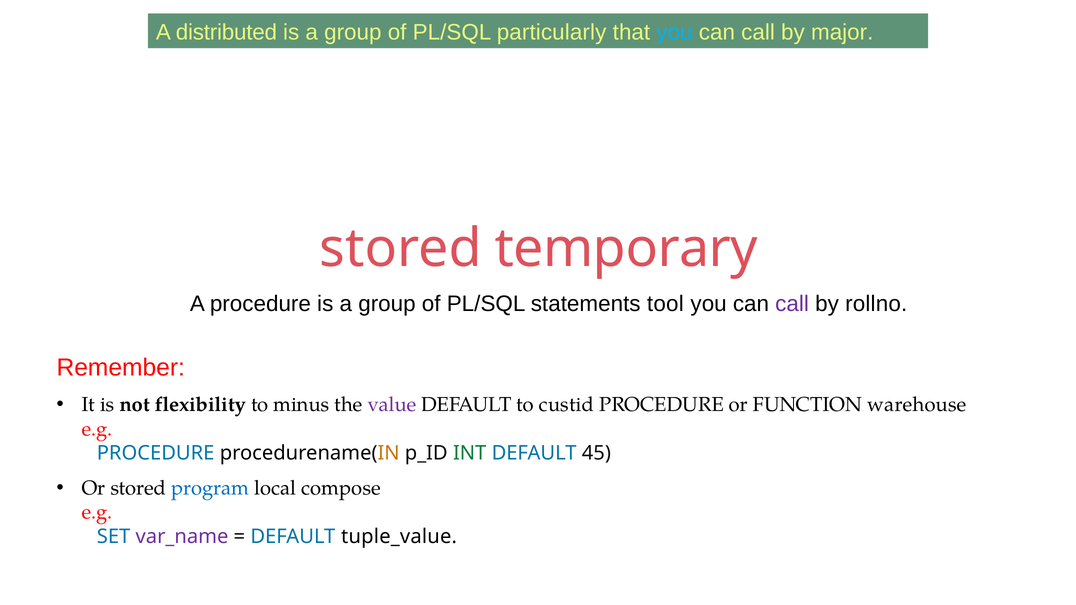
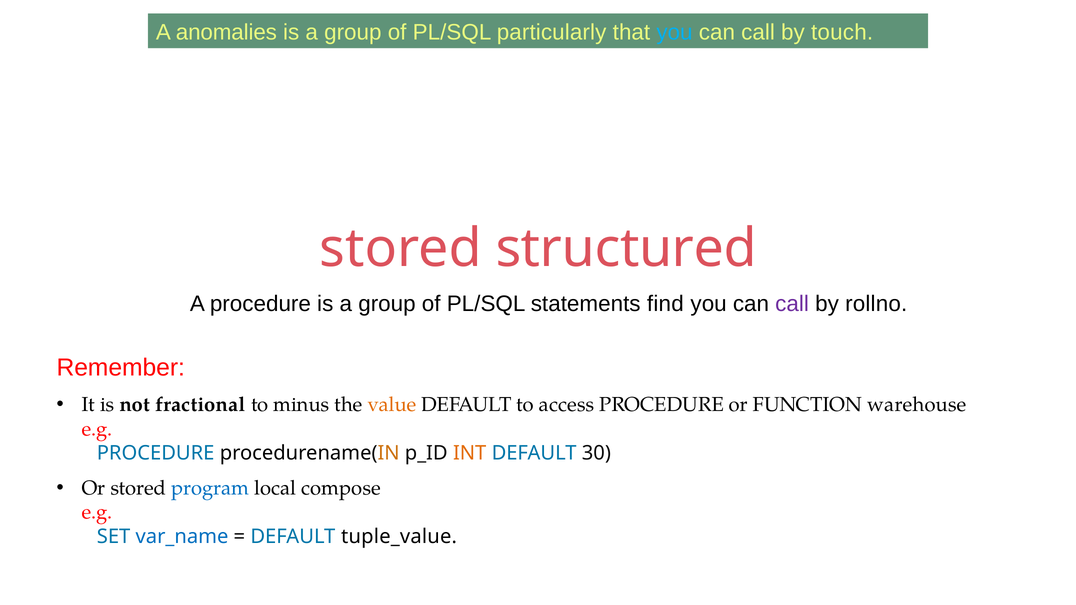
distributed: distributed -> anomalies
major: major -> touch
temporary: temporary -> structured
tool: tool -> find
flexibility: flexibility -> fractional
value colour: purple -> orange
custid: custid -> access
INT colour: green -> orange
45: 45 -> 30
var_name colour: purple -> blue
